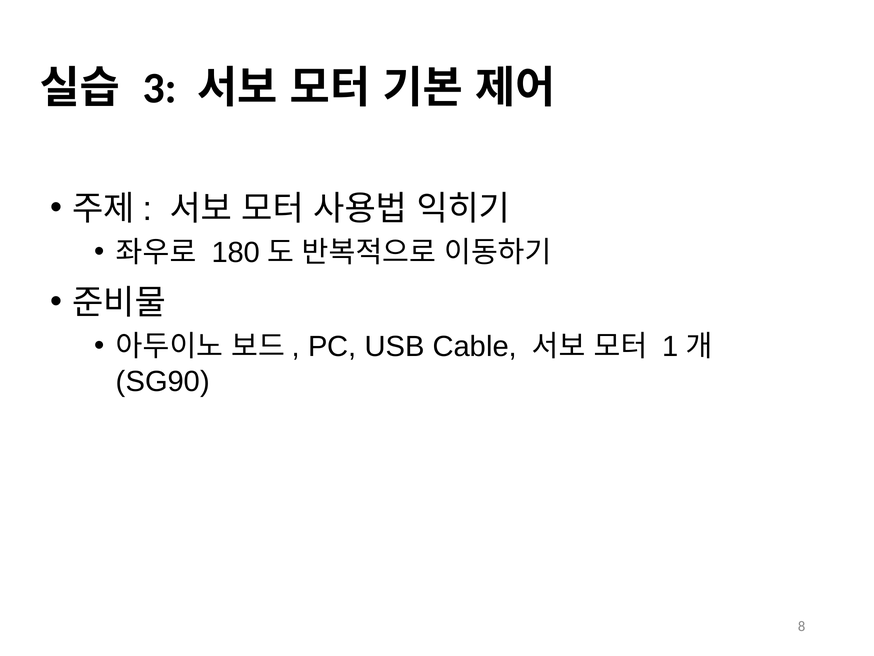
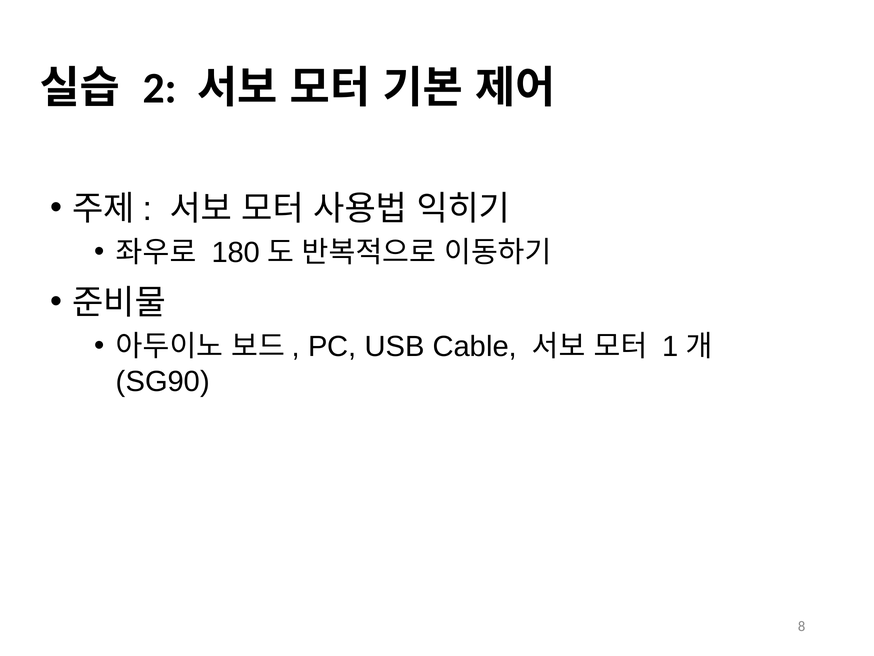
3: 3 -> 2
